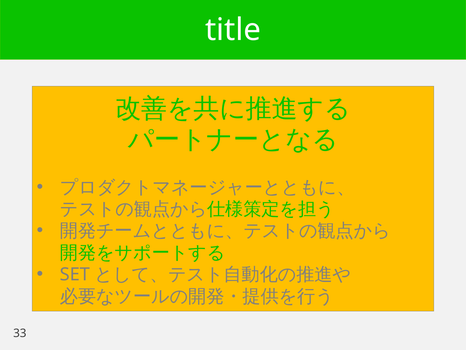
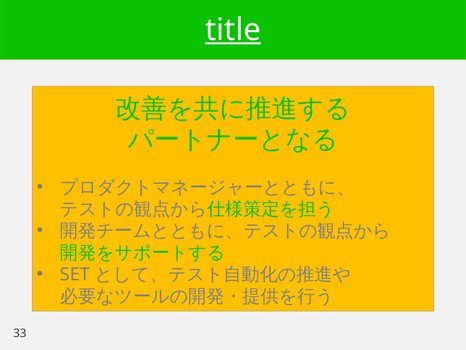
title underline: none -> present
